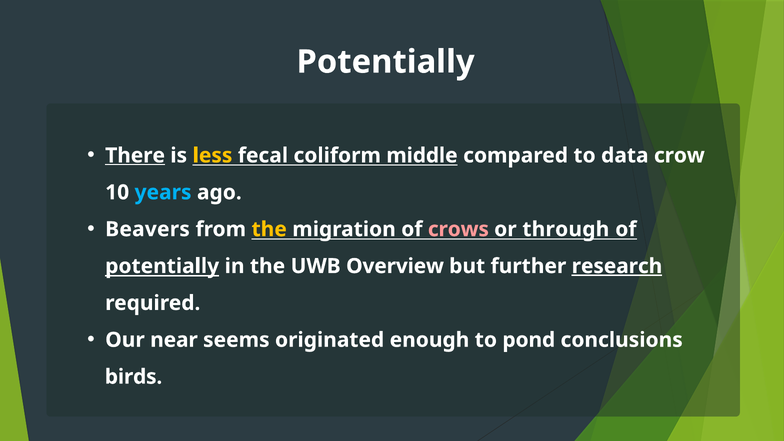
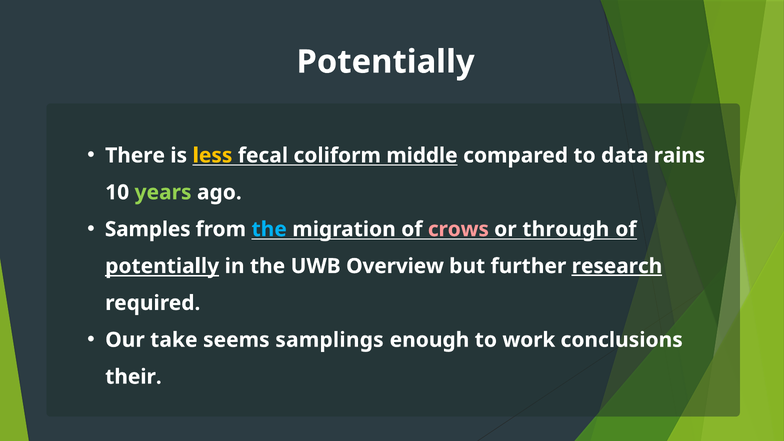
There underline: present -> none
crow: crow -> rains
years colour: light blue -> light green
Beavers: Beavers -> Samples
the at (269, 229) colour: yellow -> light blue
near: near -> take
originated: originated -> samplings
pond: pond -> work
birds: birds -> their
